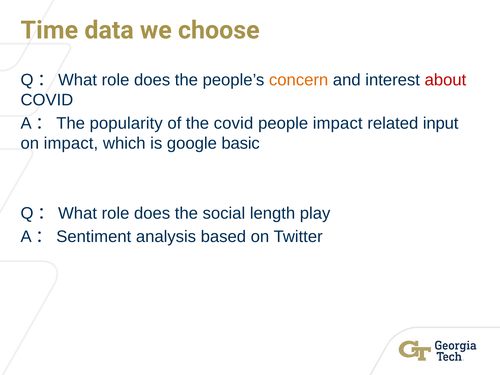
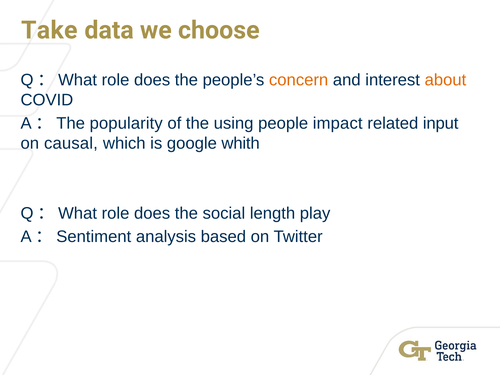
Time: Time -> Take
about colour: red -> orange
the covid: covid -> using
on impact: impact -> causal
basic: basic -> whith
